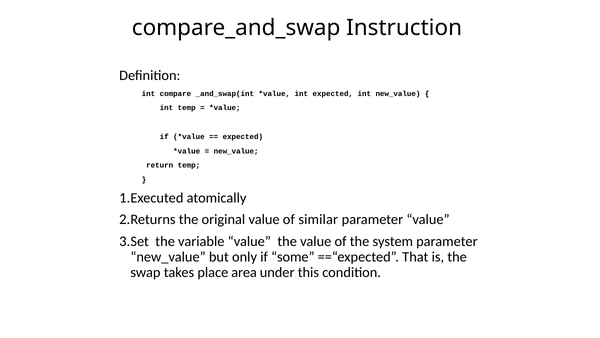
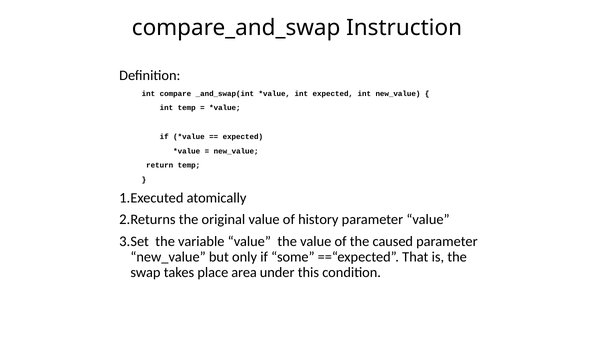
similar: similar -> history
system: system -> caused
